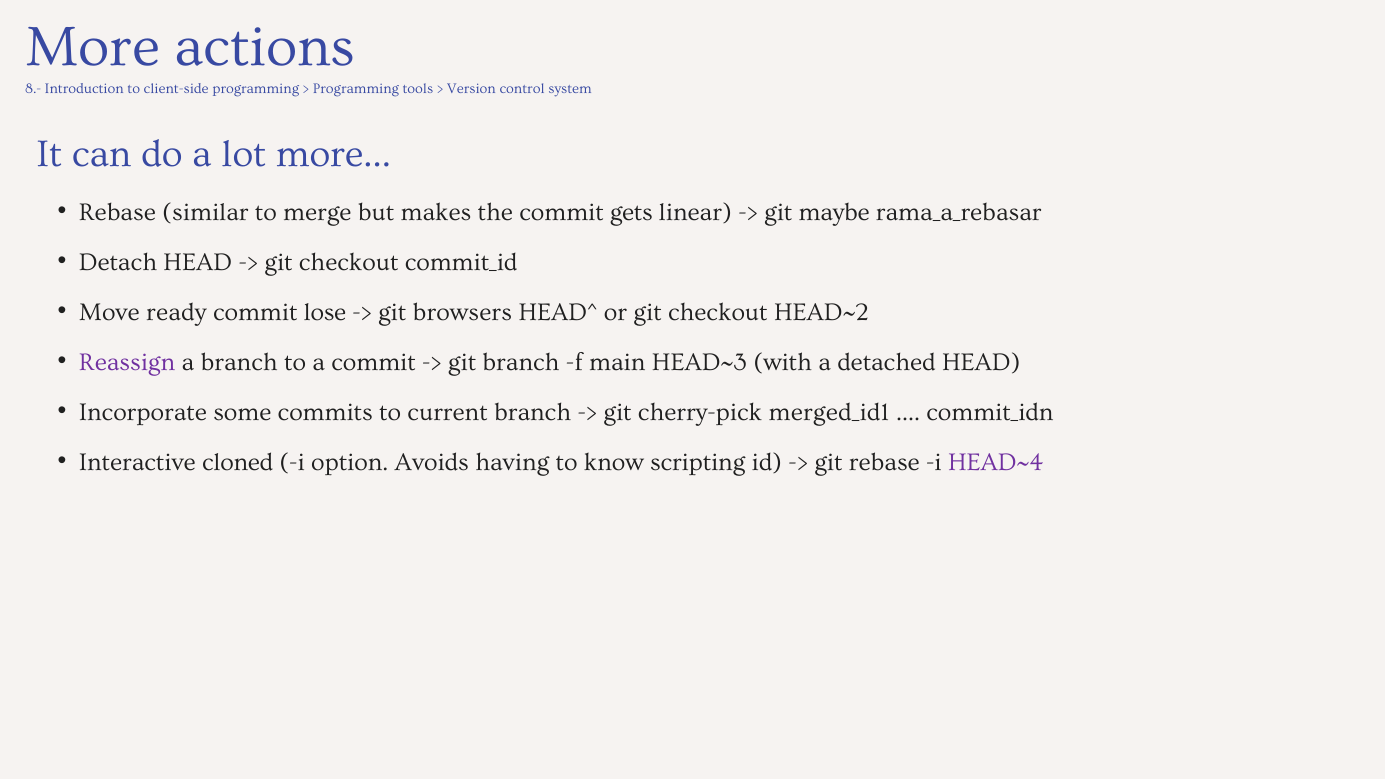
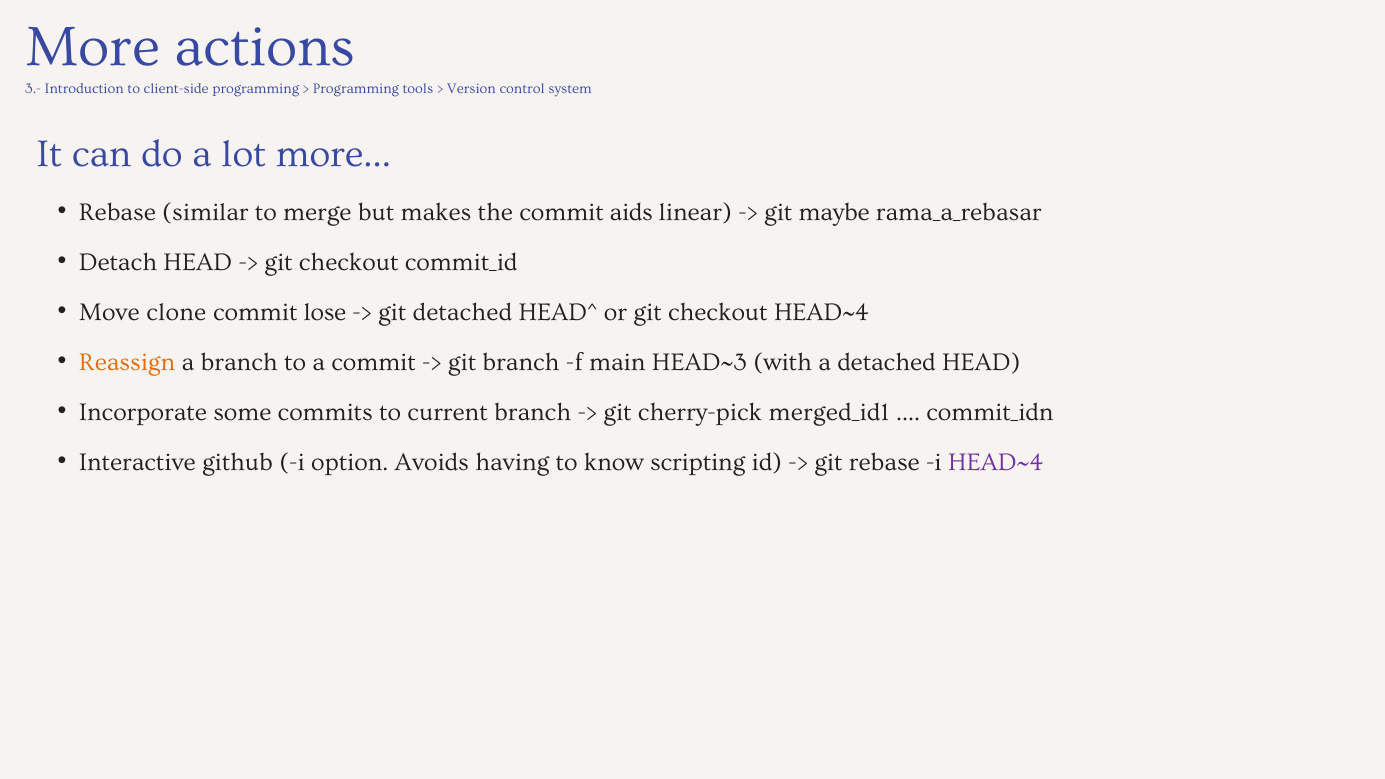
8.-: 8.- -> 3.-
gets: gets -> aids
ready: ready -> clone
git browsers: browsers -> detached
checkout HEAD~2: HEAD~2 -> HEAD~4
Reassign colour: purple -> orange
cloned: cloned -> github
